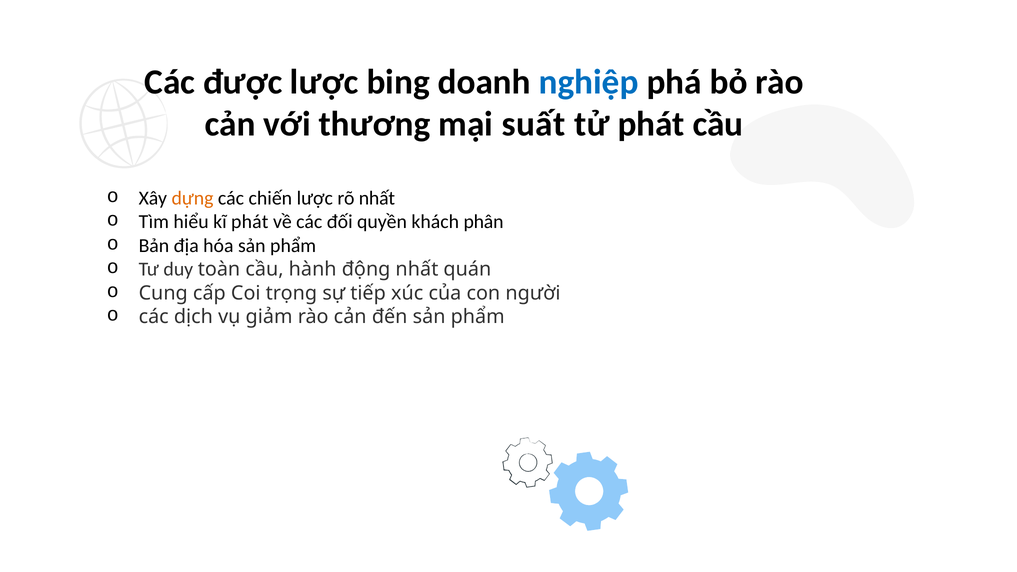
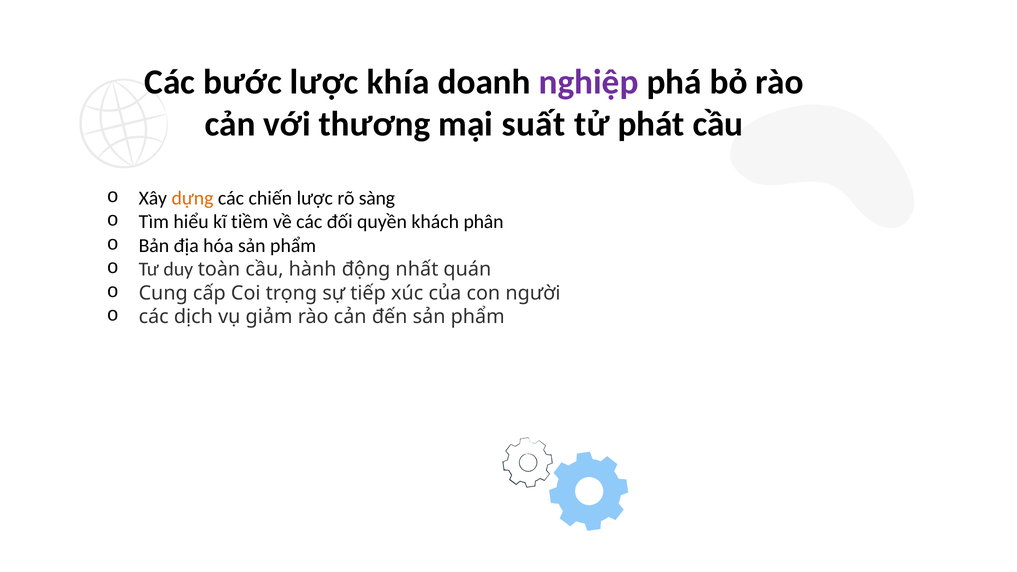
được: được -> bước
bing: bing -> khía
nghiệp colour: blue -> purple
rõ nhất: nhất -> sàng
kĩ phát: phát -> tiềm
